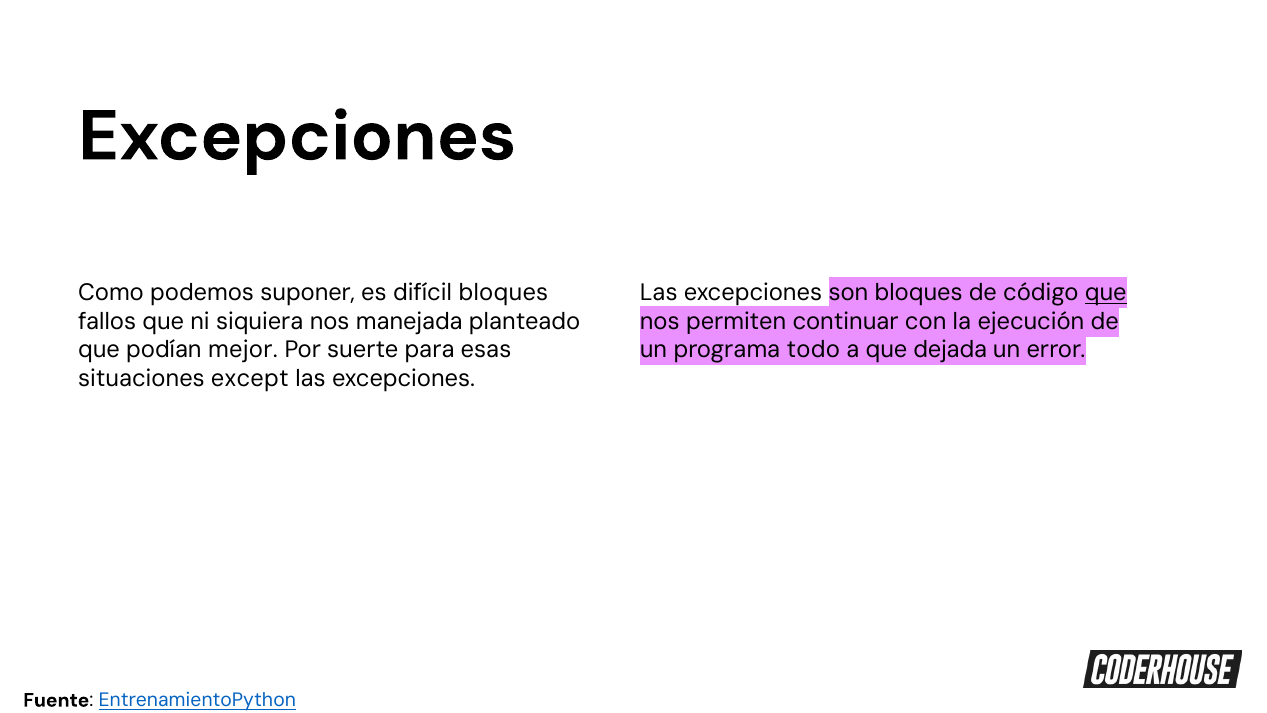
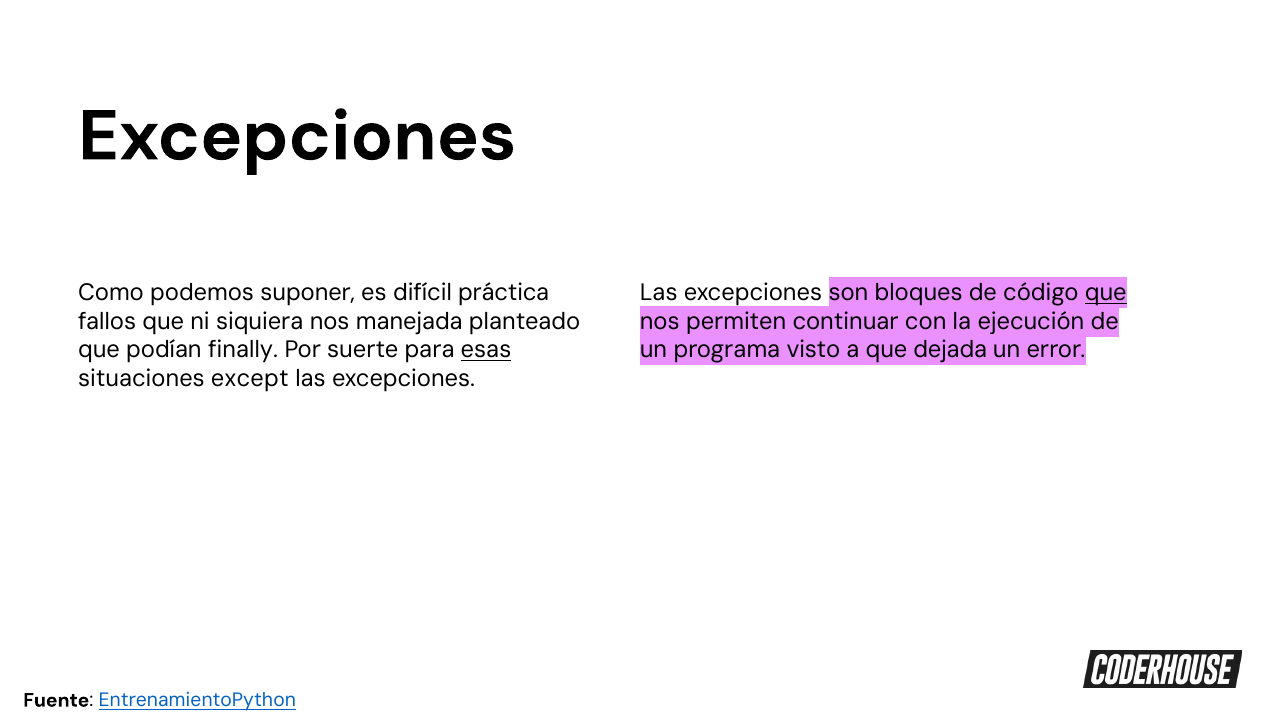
difícil bloques: bloques -> práctica
mejor: mejor -> finally
esas underline: none -> present
todo: todo -> visto
